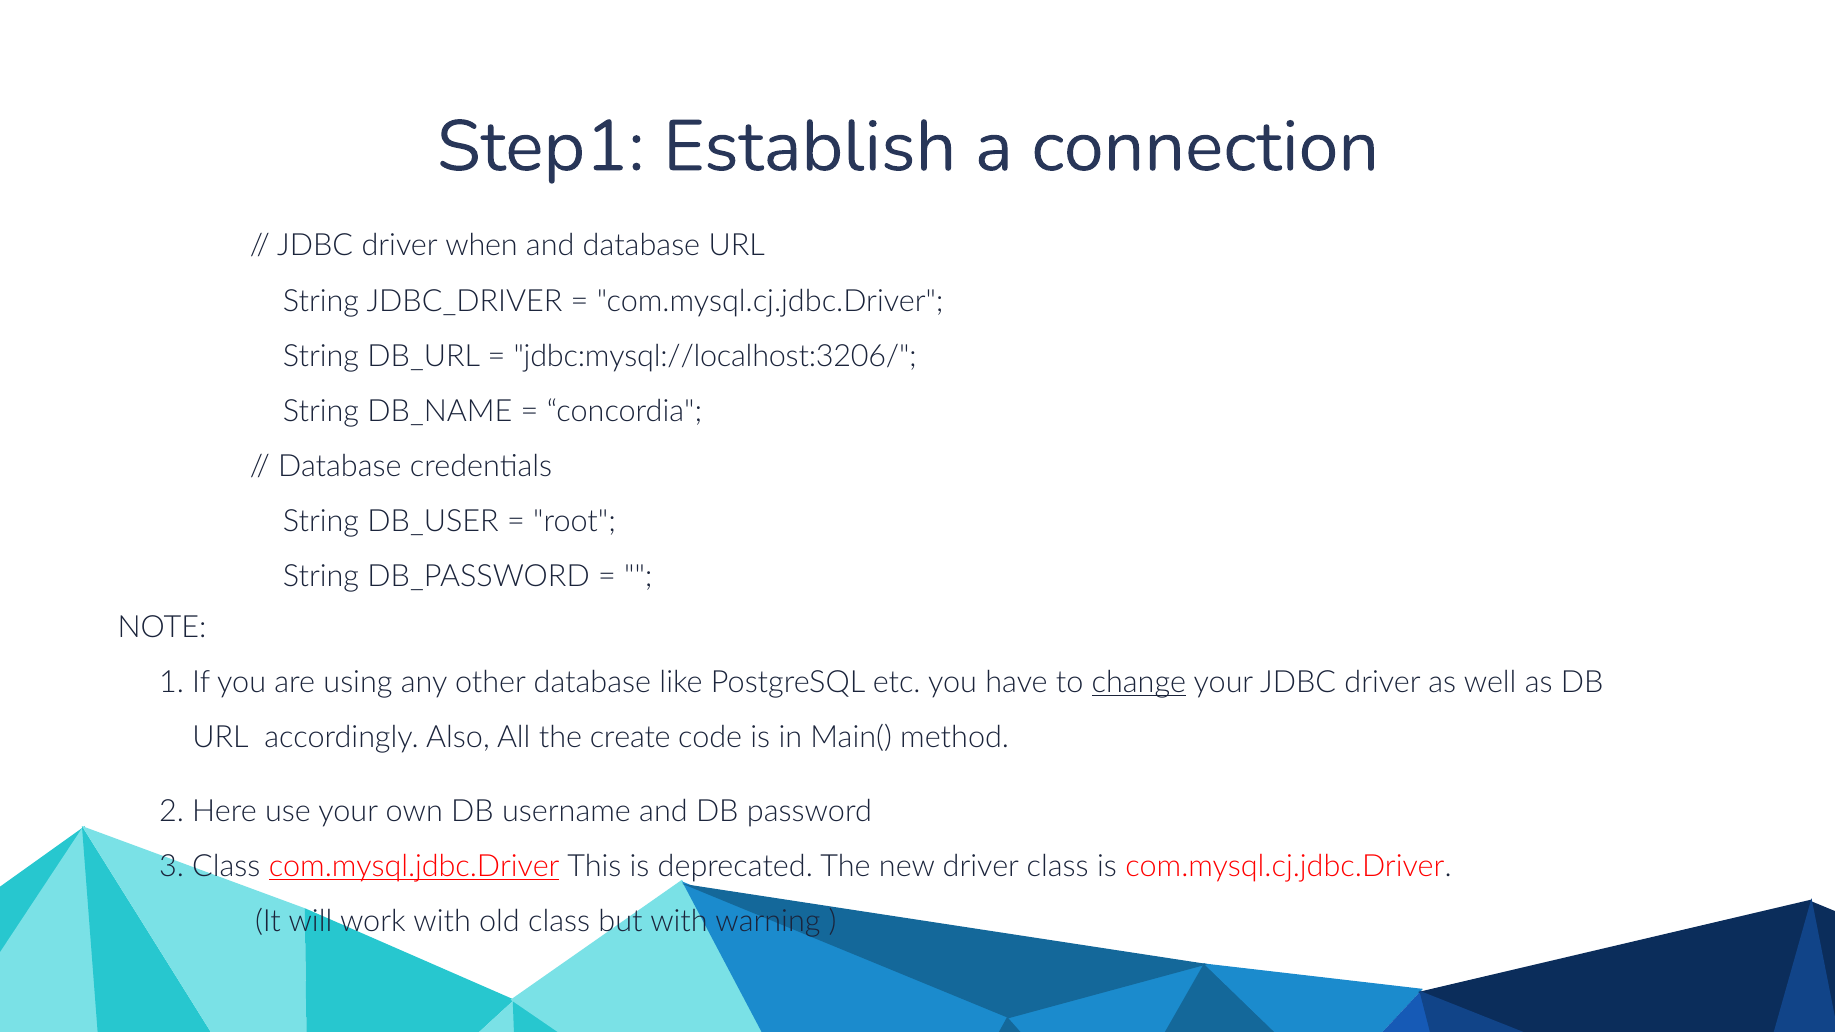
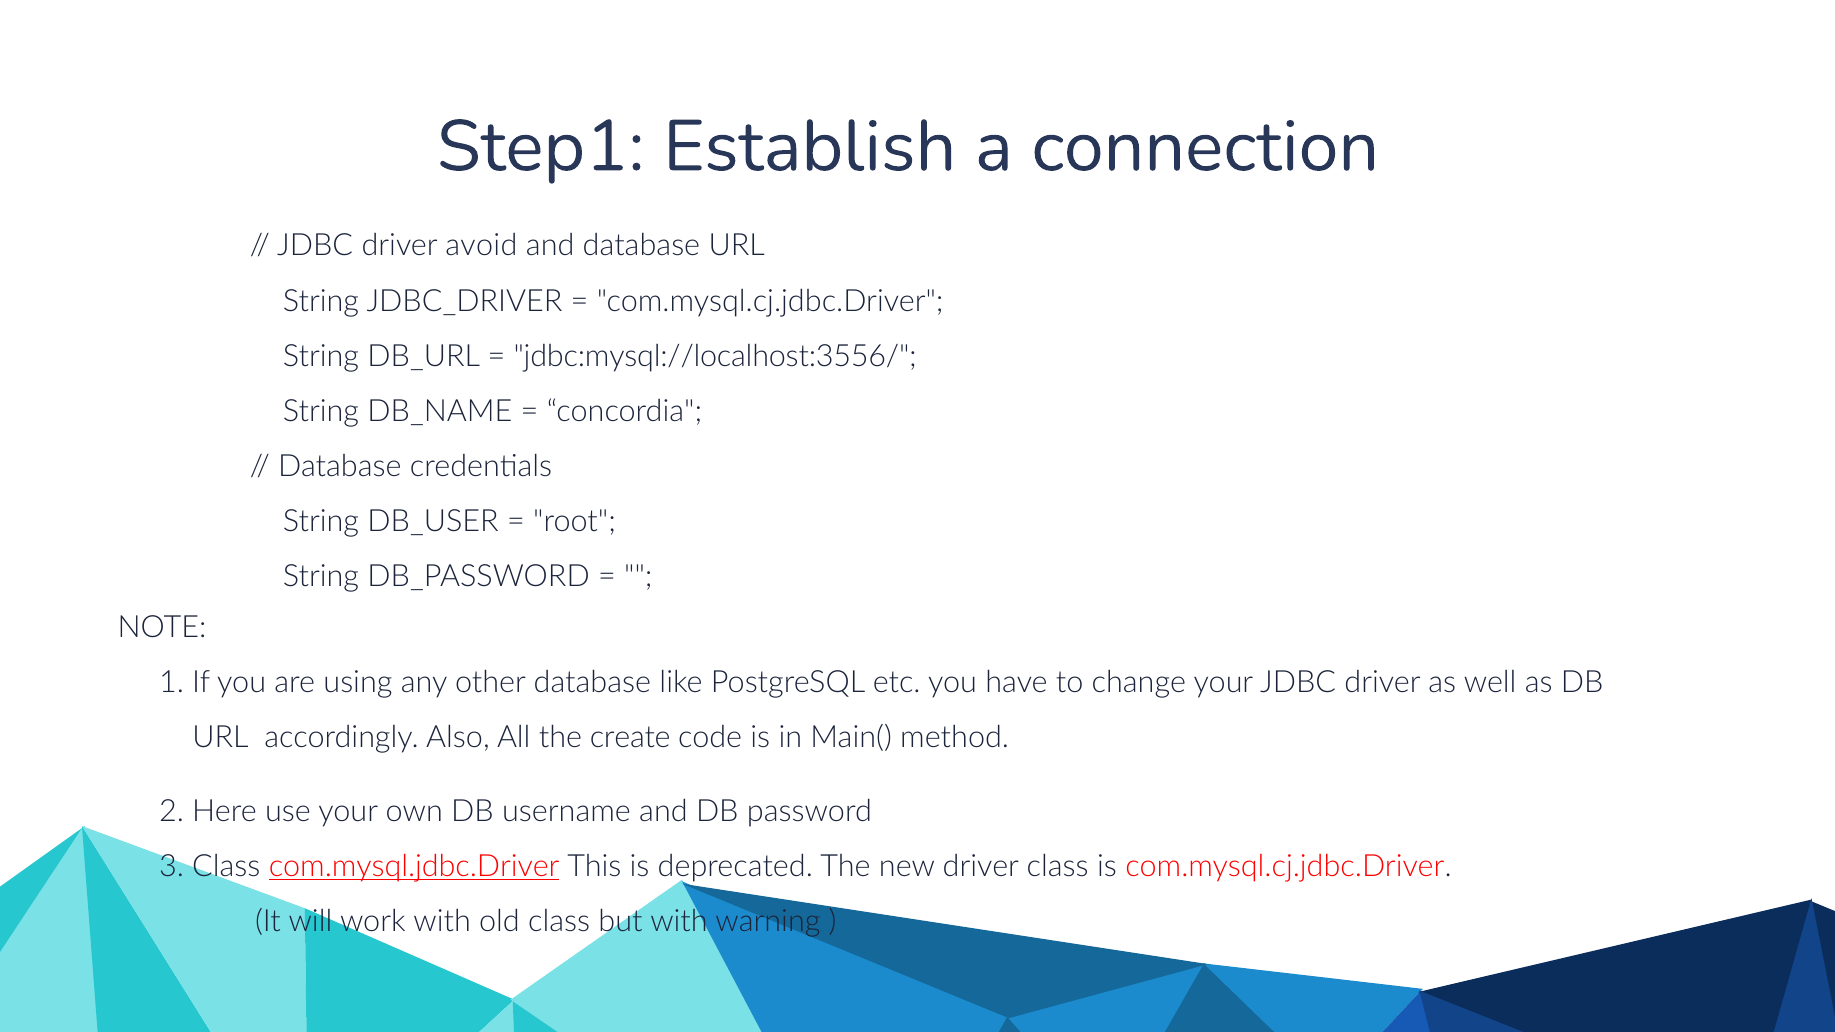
when: when -> avoid
jdbc:mysql://localhost:3206/: jdbc:mysql://localhost:3206/ -> jdbc:mysql://localhost:3556/
change underline: present -> none
